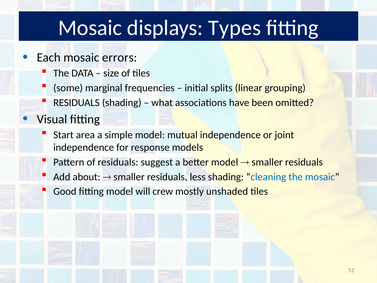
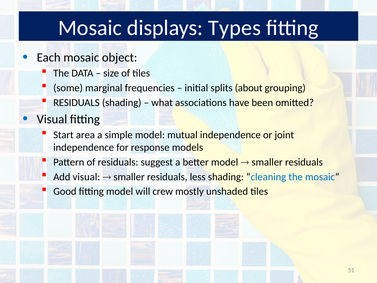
errors: errors -> object
linear: linear -> about
Add about: about -> visual
